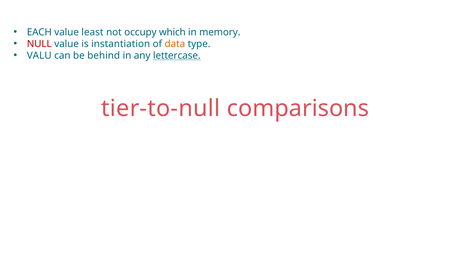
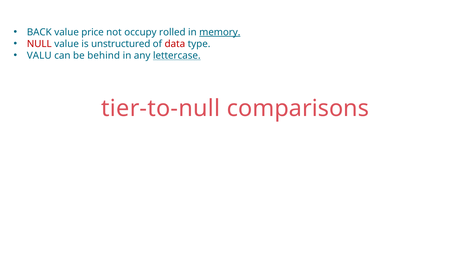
EACH: EACH -> BACK
least: least -> price
which: which -> rolled
memory underline: none -> present
instantiation: instantiation -> unstructured
data colour: orange -> red
